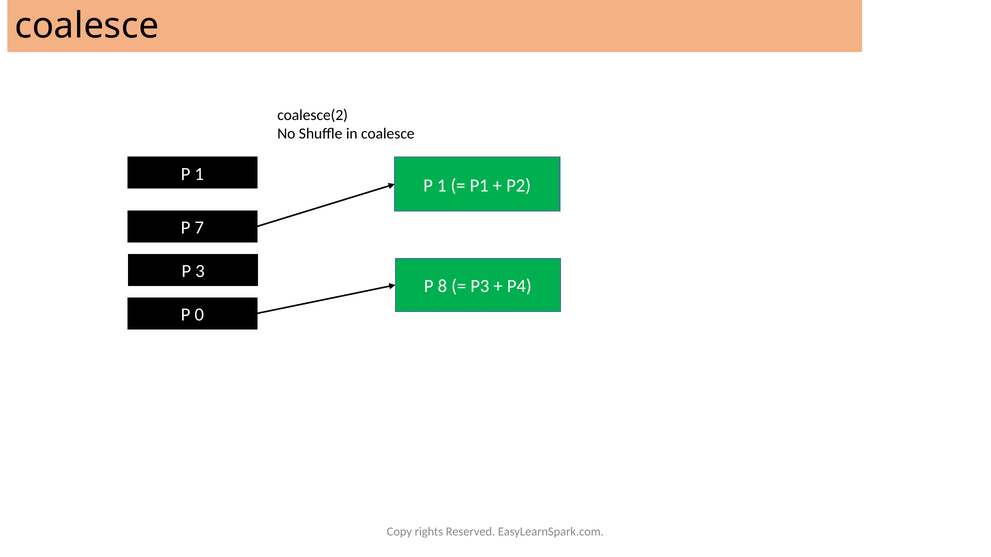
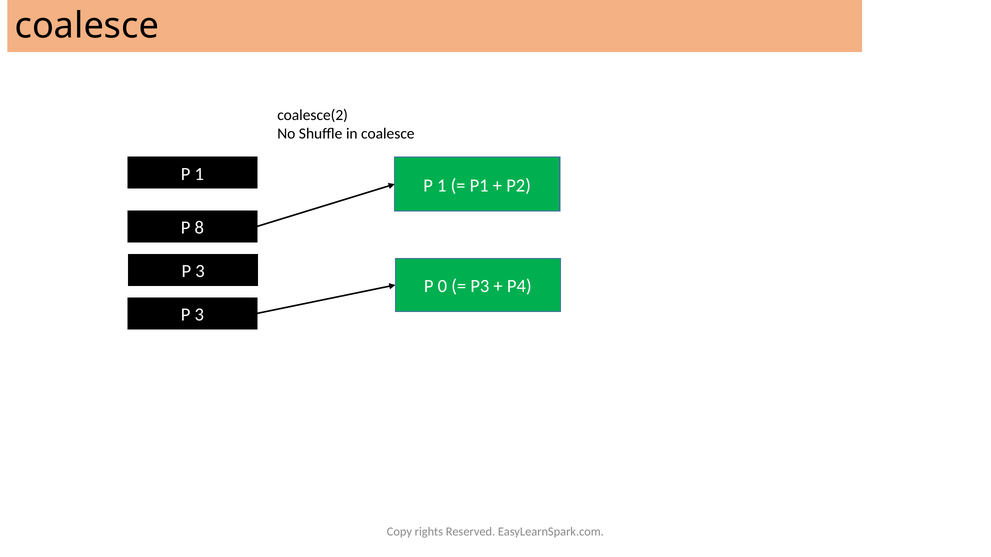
7: 7 -> 8
8: 8 -> 0
0 at (199, 315): 0 -> 3
